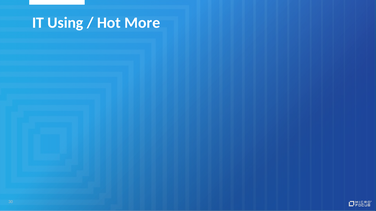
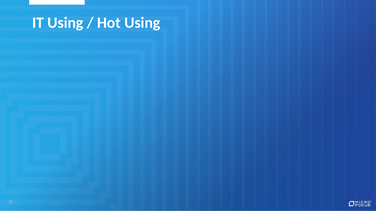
Hot More: More -> Using
